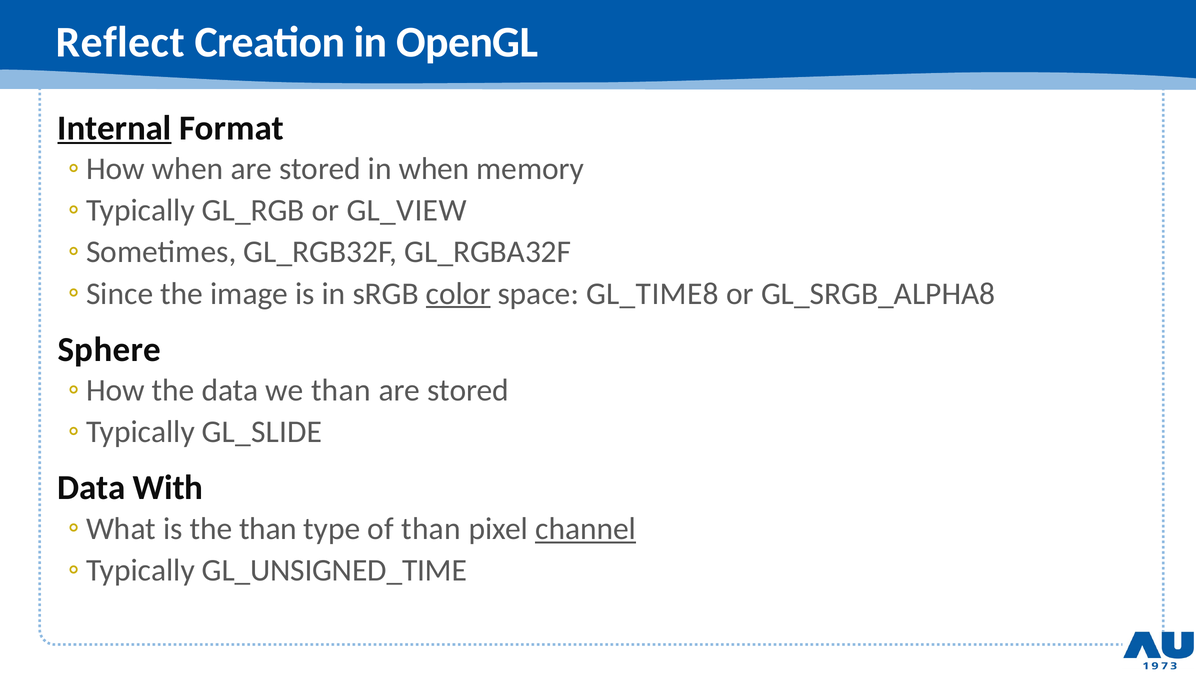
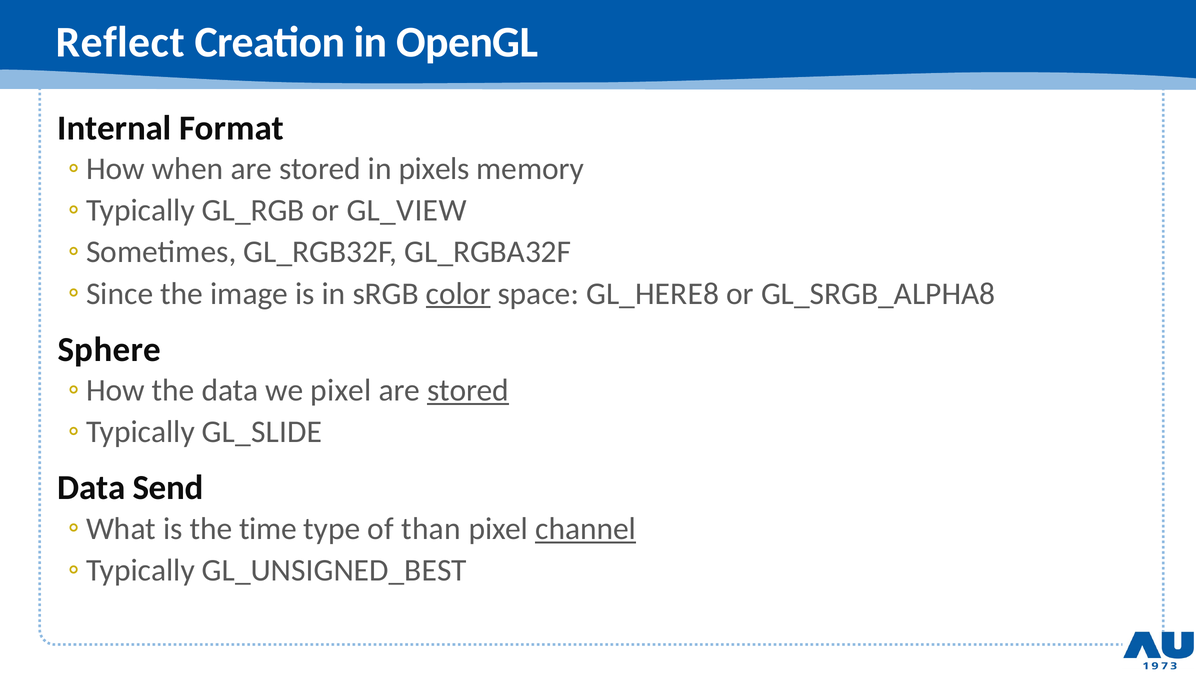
Internal underline: present -> none
in when: when -> pixels
GL_TIME8: GL_TIME8 -> GL_HERE8
we than: than -> pixel
stored at (468, 390) underline: none -> present
With: With -> Send
the than: than -> time
GL_UNSIGNED_TIME: GL_UNSIGNED_TIME -> GL_UNSIGNED_BEST
